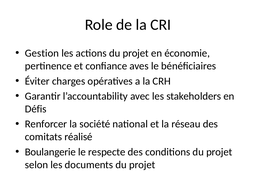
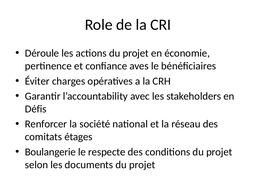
Gestion: Gestion -> Déroule
réalisé: réalisé -> étages
